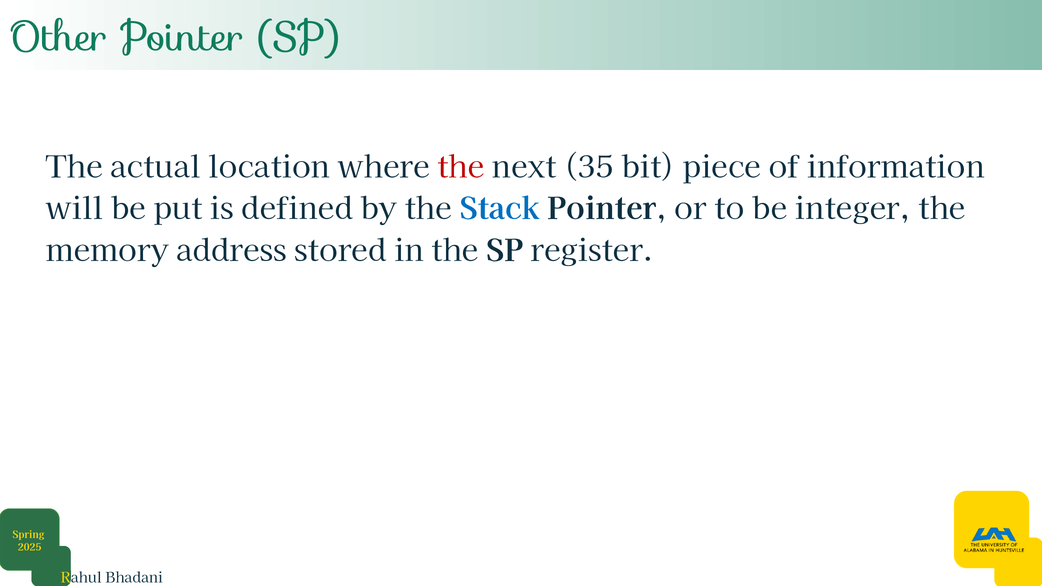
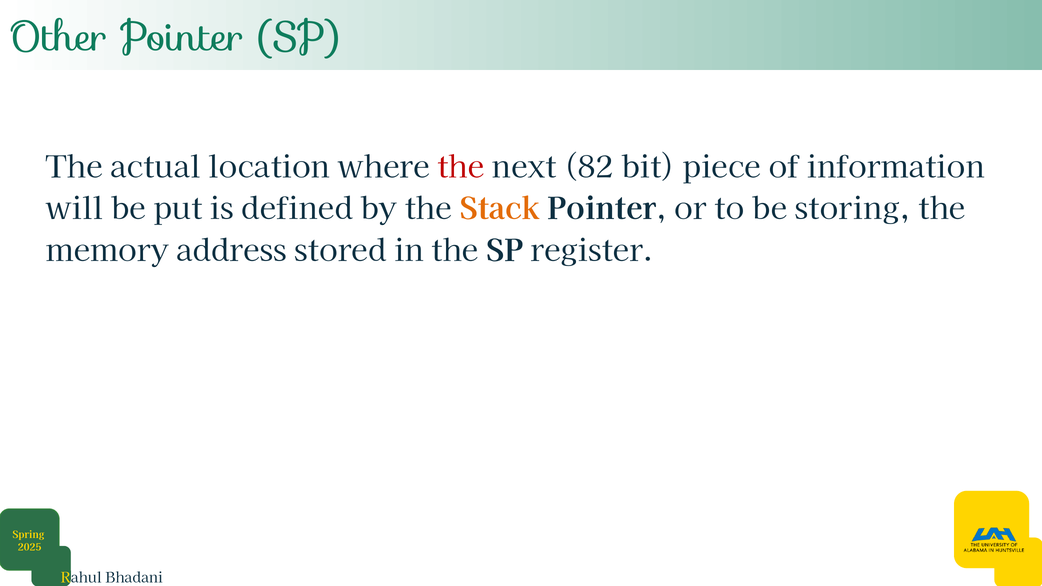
35: 35 -> 82
Stack colour: blue -> orange
integer: integer -> storing
